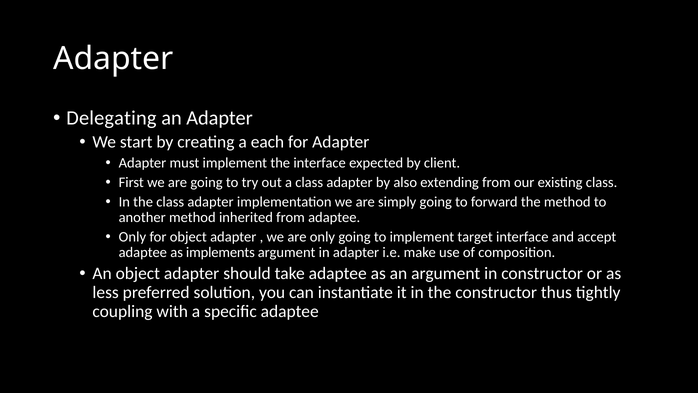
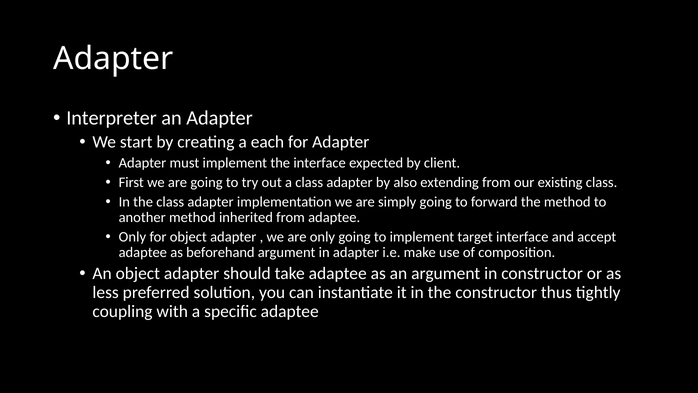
Delegating: Delegating -> Interpreter
implements: implements -> beforehand
